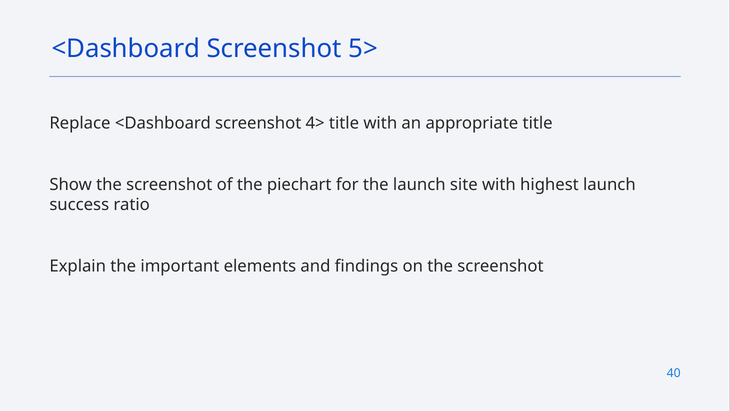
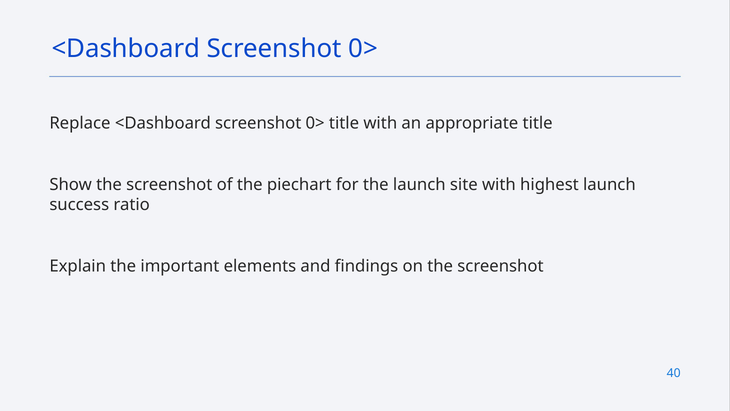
5> at (363, 49): 5> -> 0>
Replace <Dashboard screenshot 4>: 4> -> 0>
